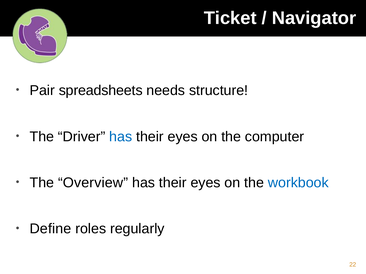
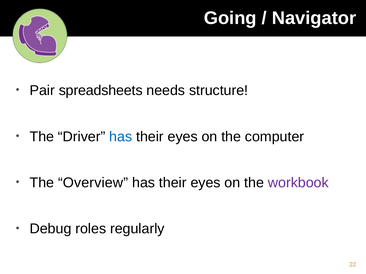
Ticket: Ticket -> Going
workbook colour: blue -> purple
Define: Define -> Debug
